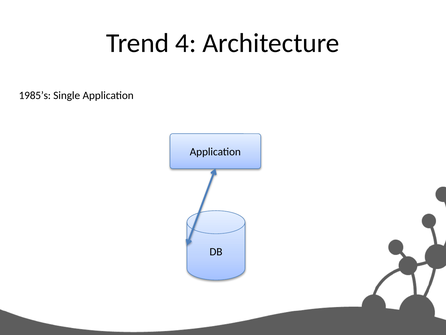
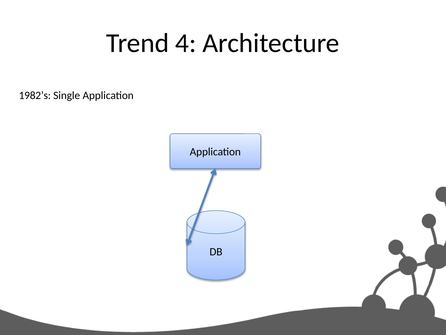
1985’s: 1985’s -> 1982’s
